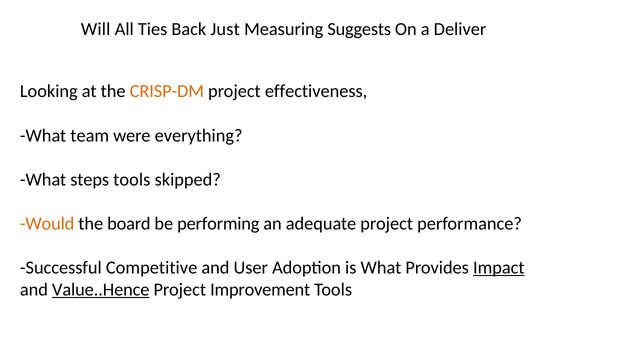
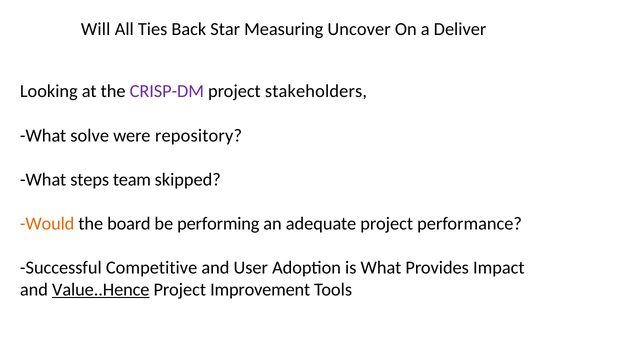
Just: Just -> Star
Suggests: Suggests -> Uncover
CRISP-DM colour: orange -> purple
effectiveness: effectiveness -> stakeholders
team: team -> solve
everything: everything -> repository
steps tools: tools -> team
Impact underline: present -> none
